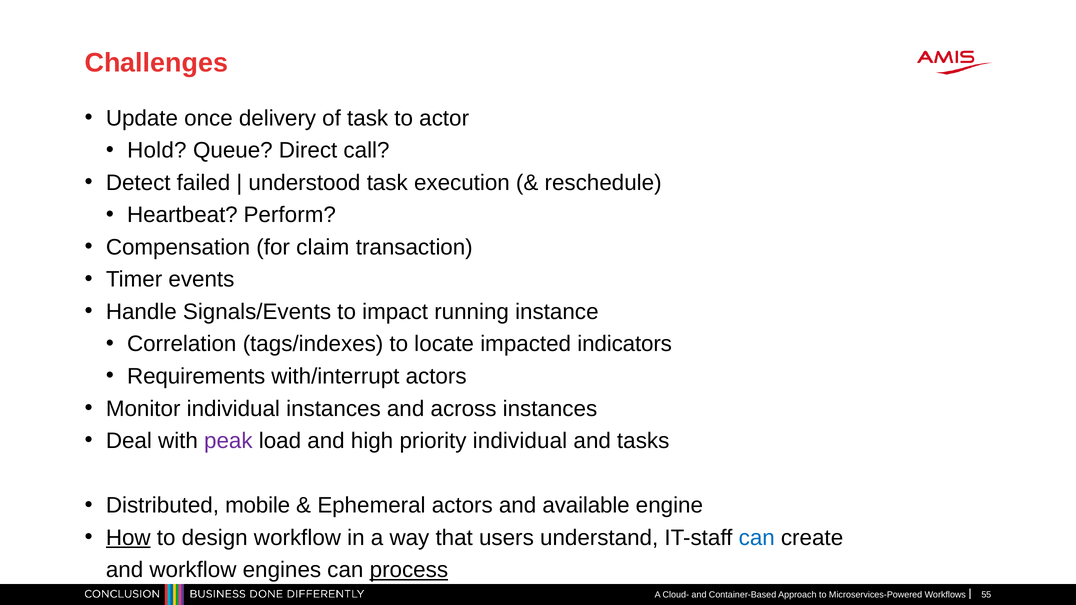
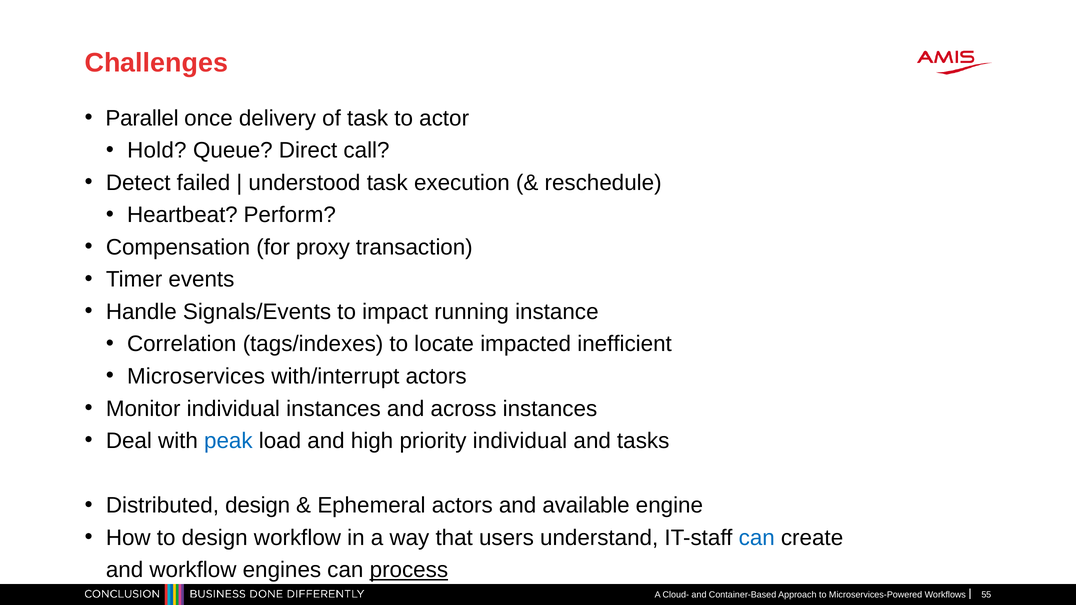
Update: Update -> Parallel
claim: claim -> proxy
indicators: indicators -> inefficient
Requirements: Requirements -> Microservices
peak colour: purple -> blue
Distributed mobile: mobile -> design
How underline: present -> none
